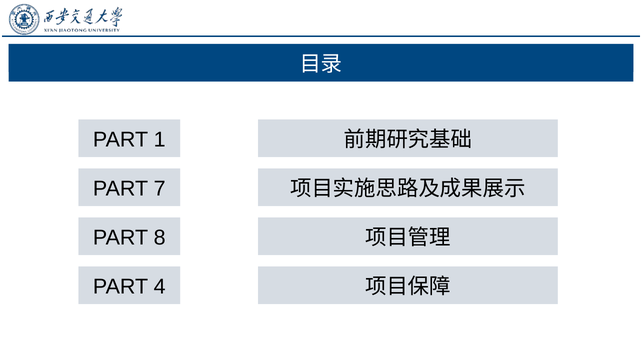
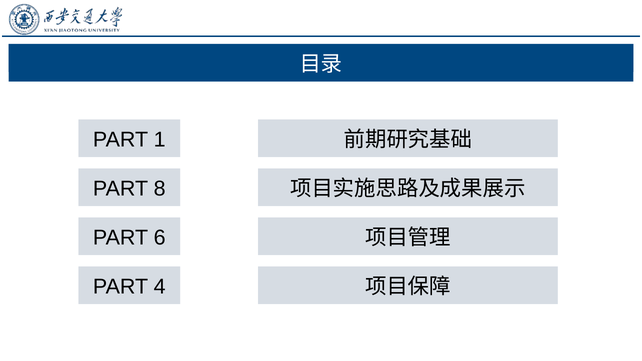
7: 7 -> 8
8: 8 -> 6
